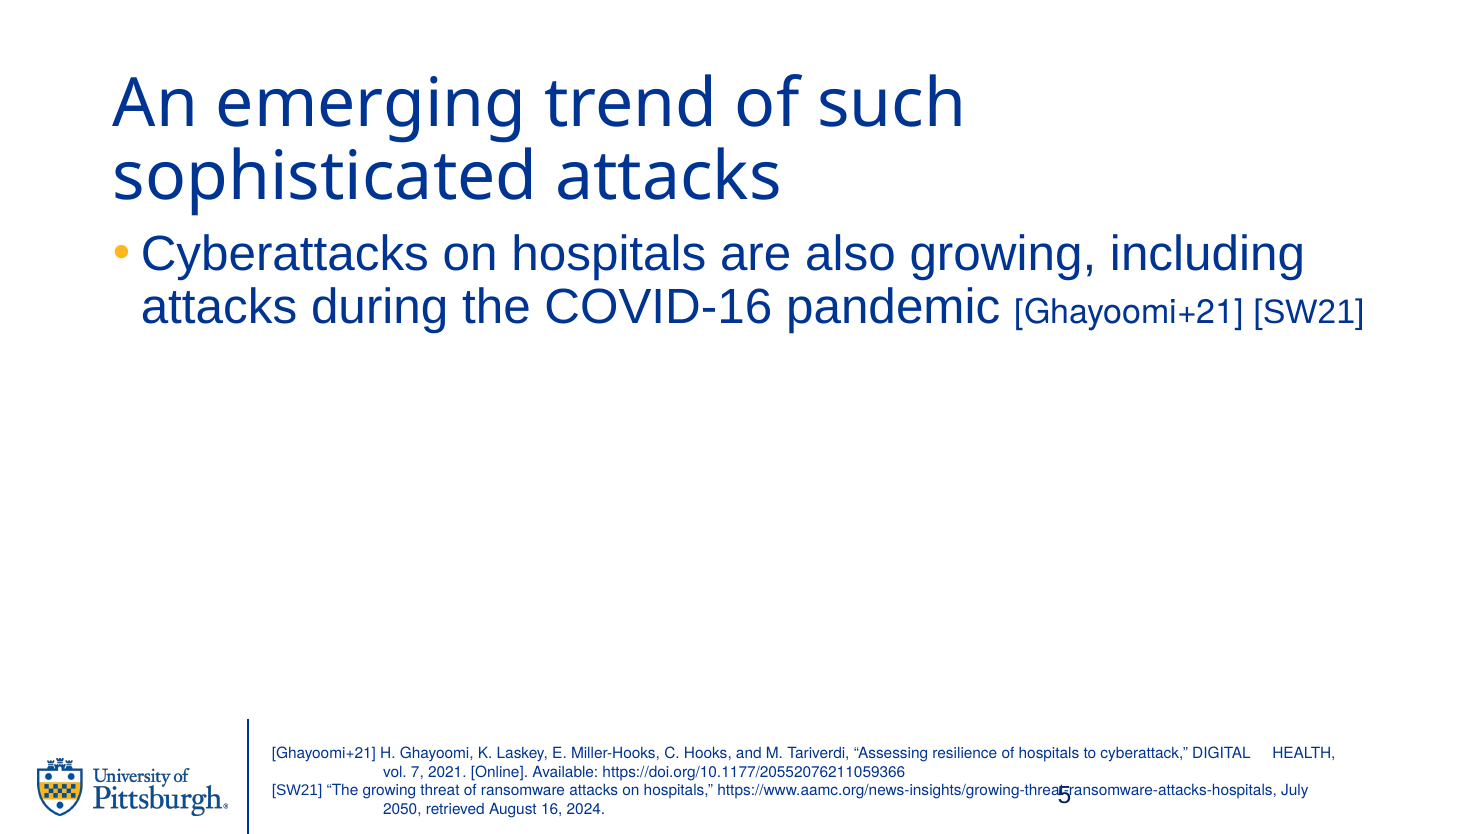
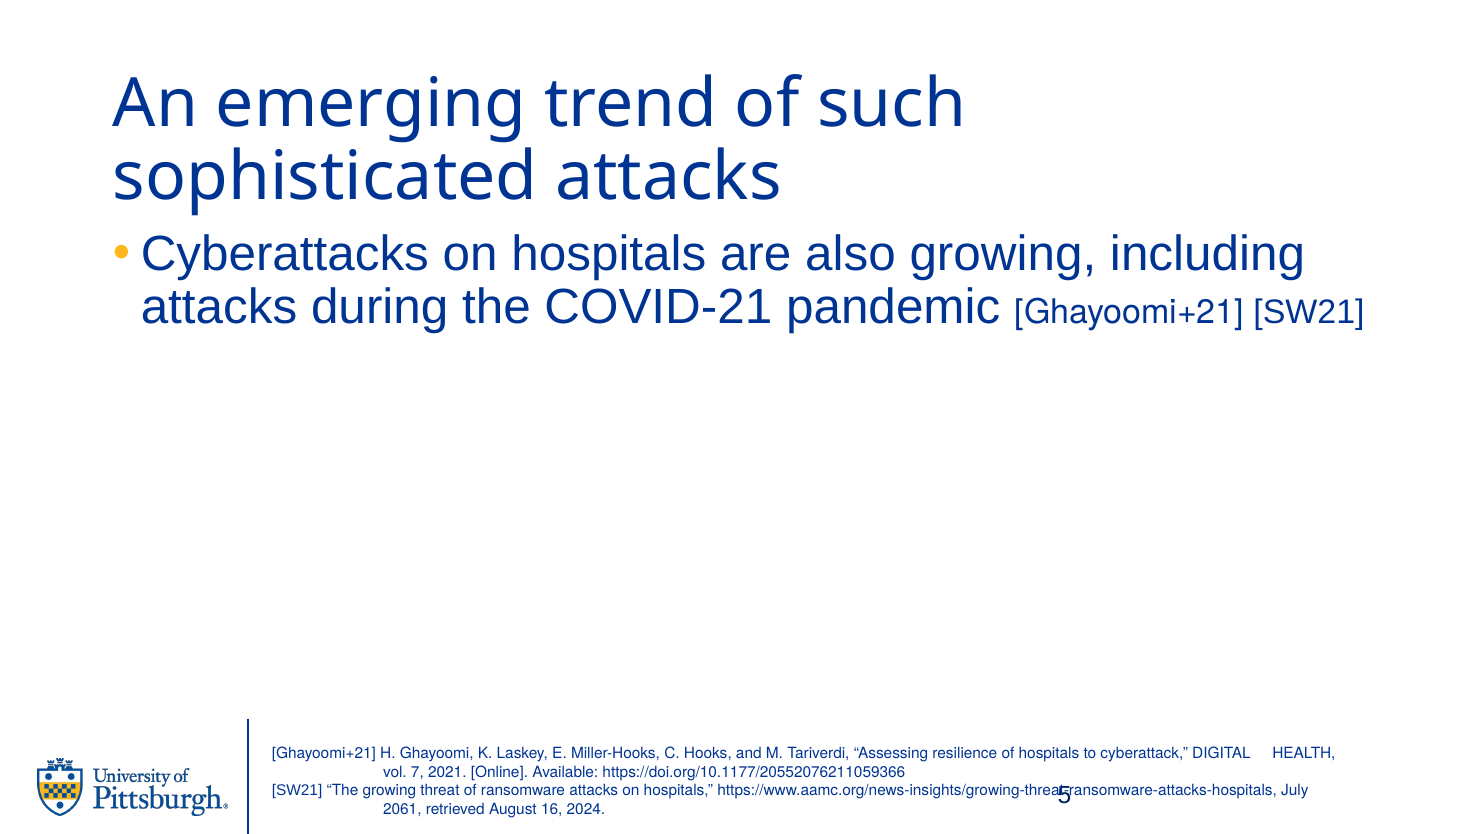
COVID-16: COVID-16 -> COVID-21
2050: 2050 -> 2061
